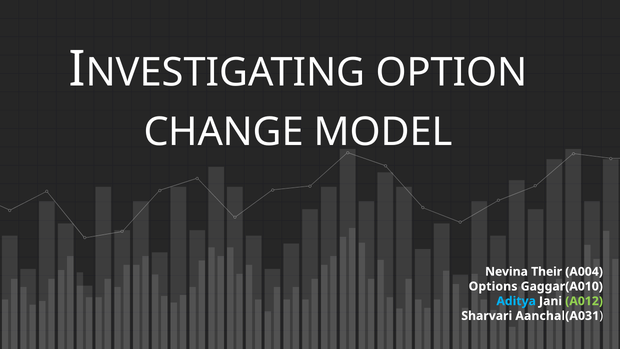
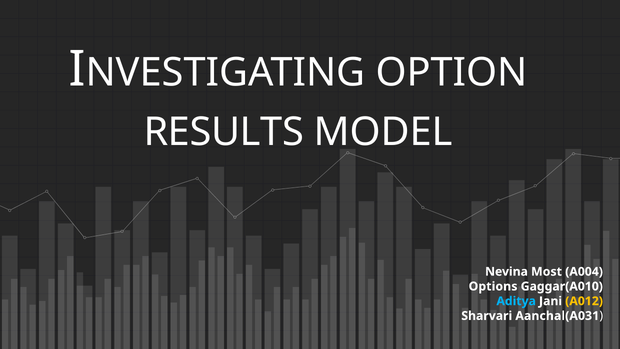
CHANGE: CHANGE -> RESULTS
Their: Their -> Most
A012 colour: light green -> yellow
